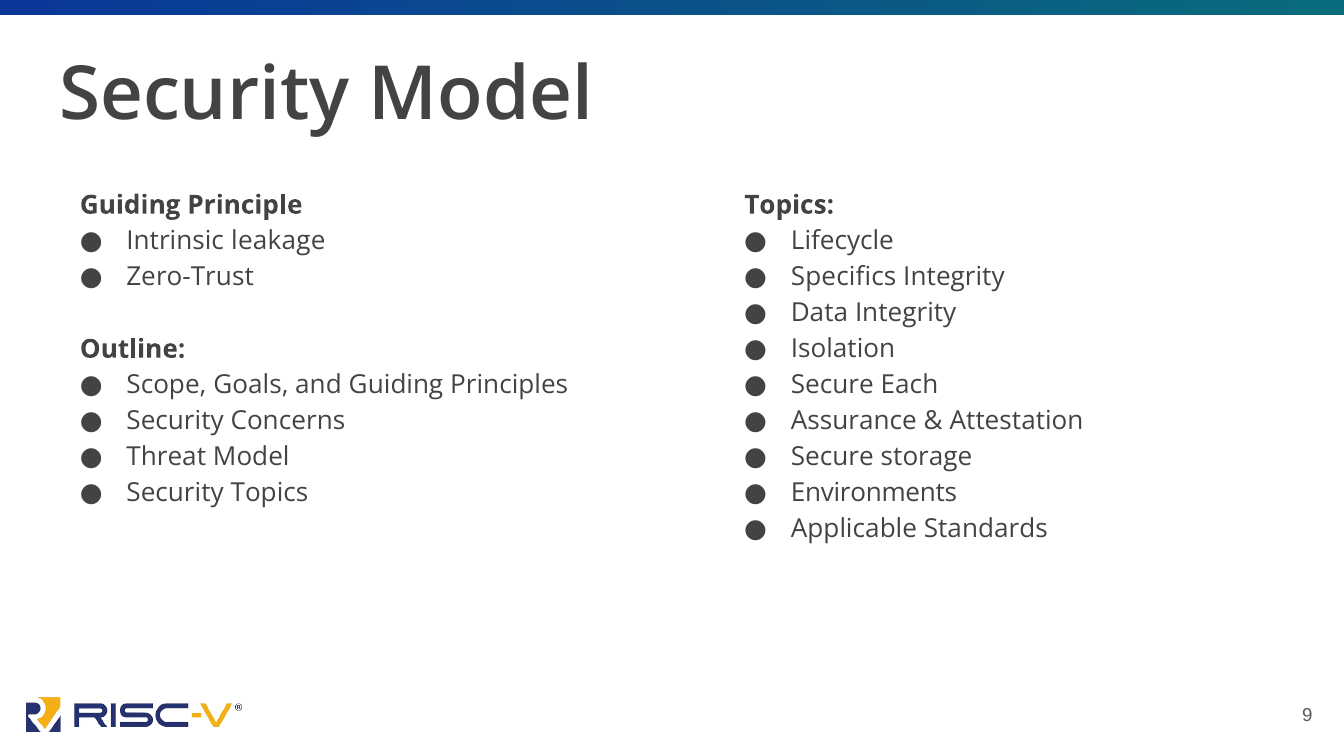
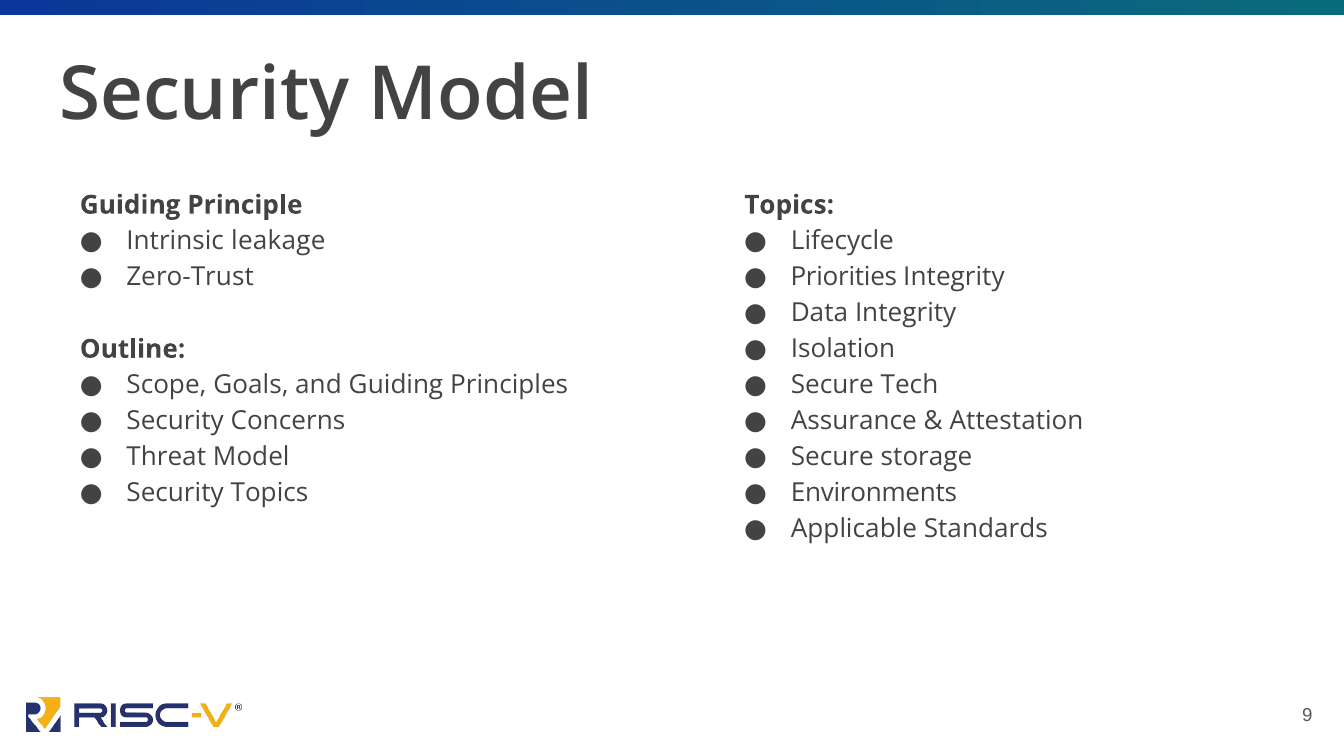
Specifics: Specifics -> Priorities
Each: Each -> Tech
